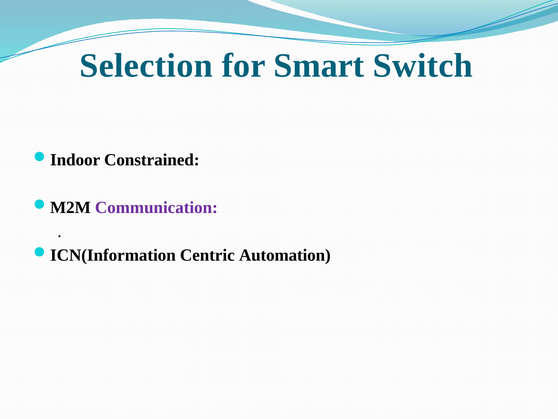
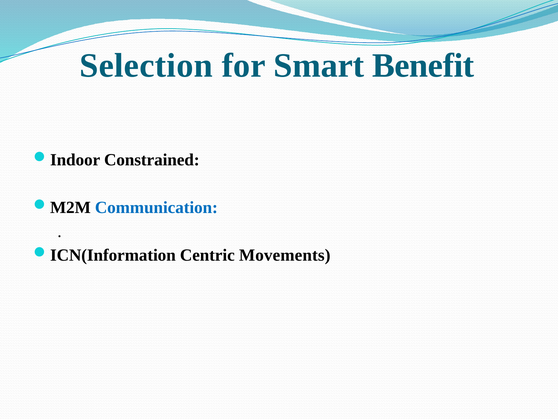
Switch: Switch -> Benefit
Communication colour: purple -> blue
Automation: Automation -> Movements
